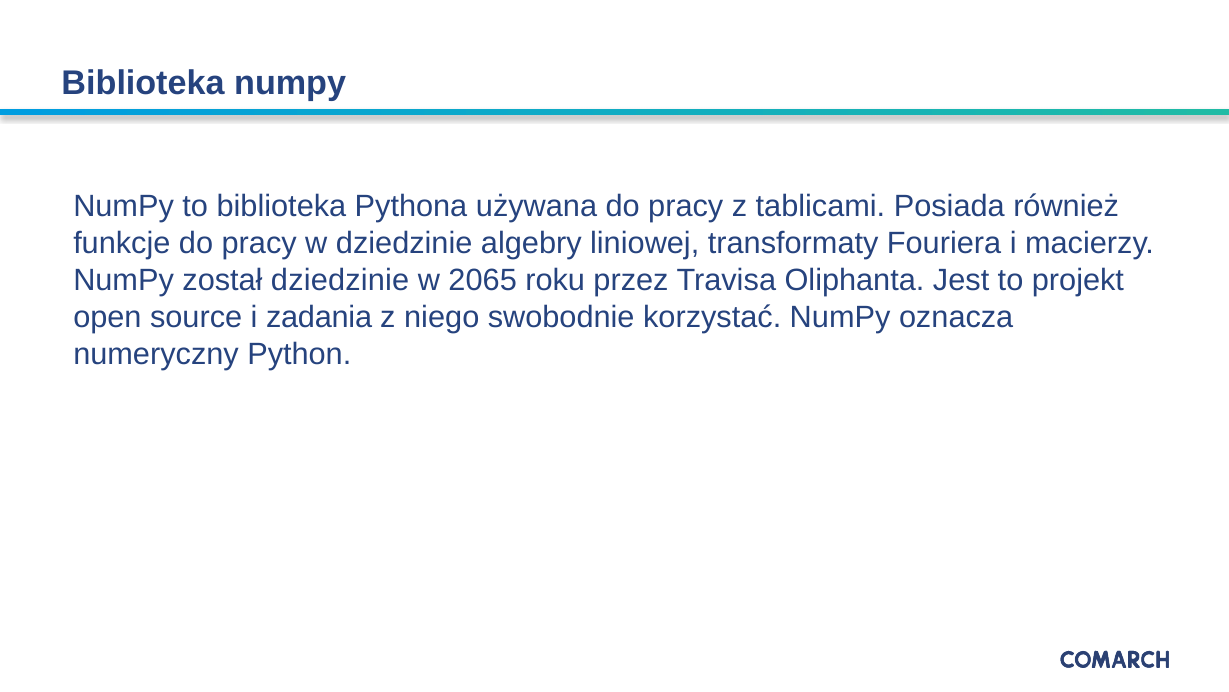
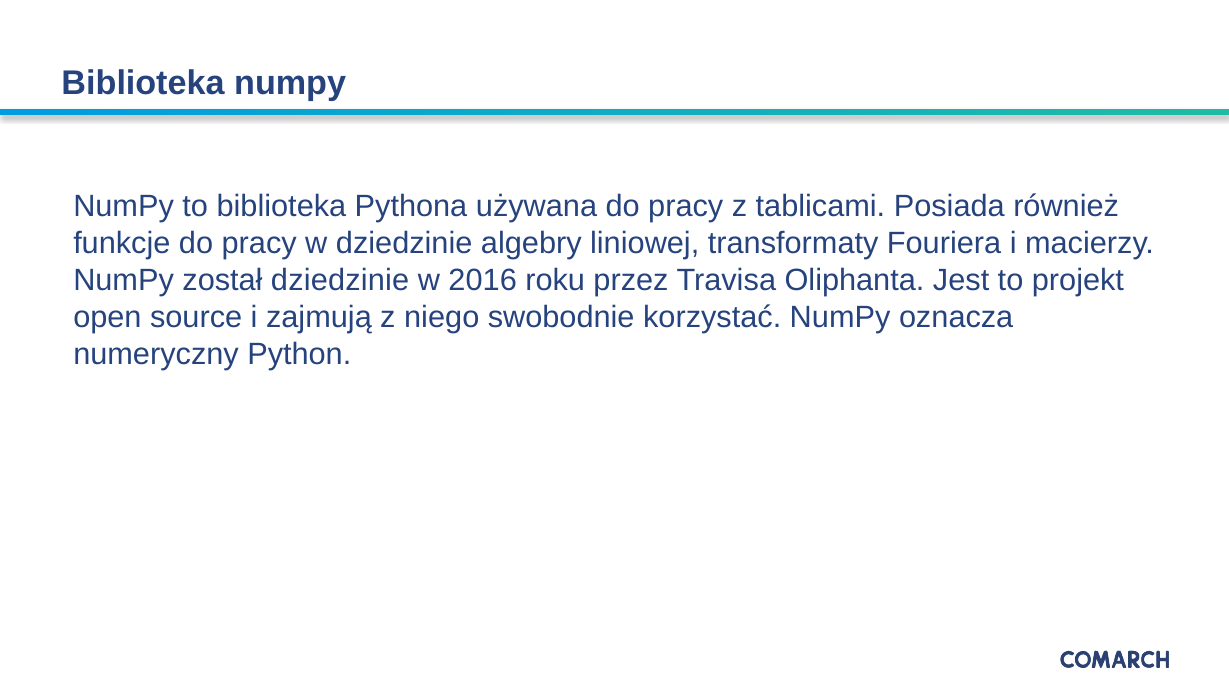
2065: 2065 -> 2016
zadania: zadania -> zajmują
